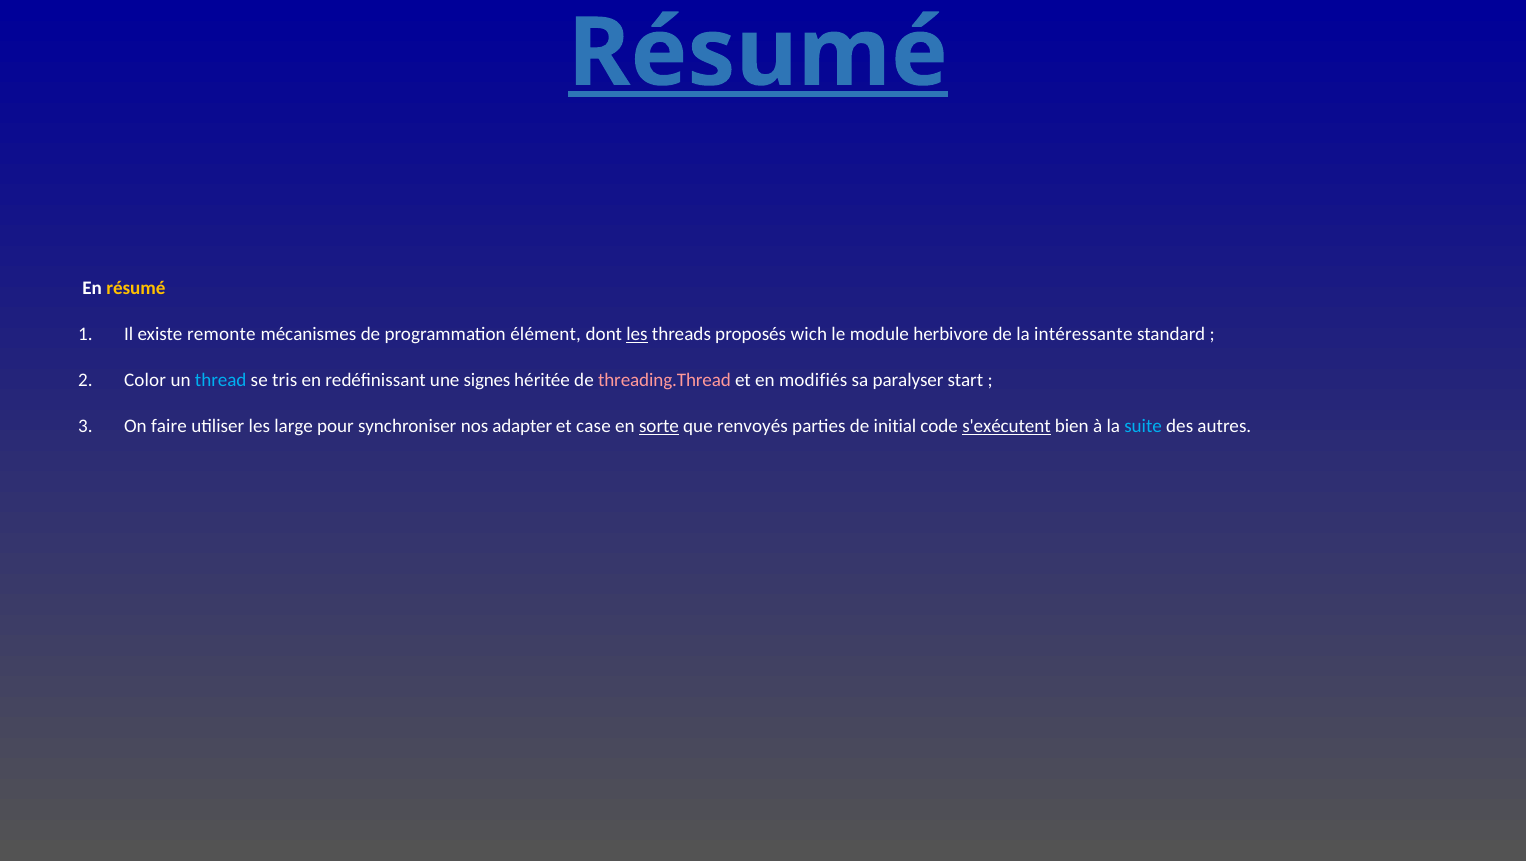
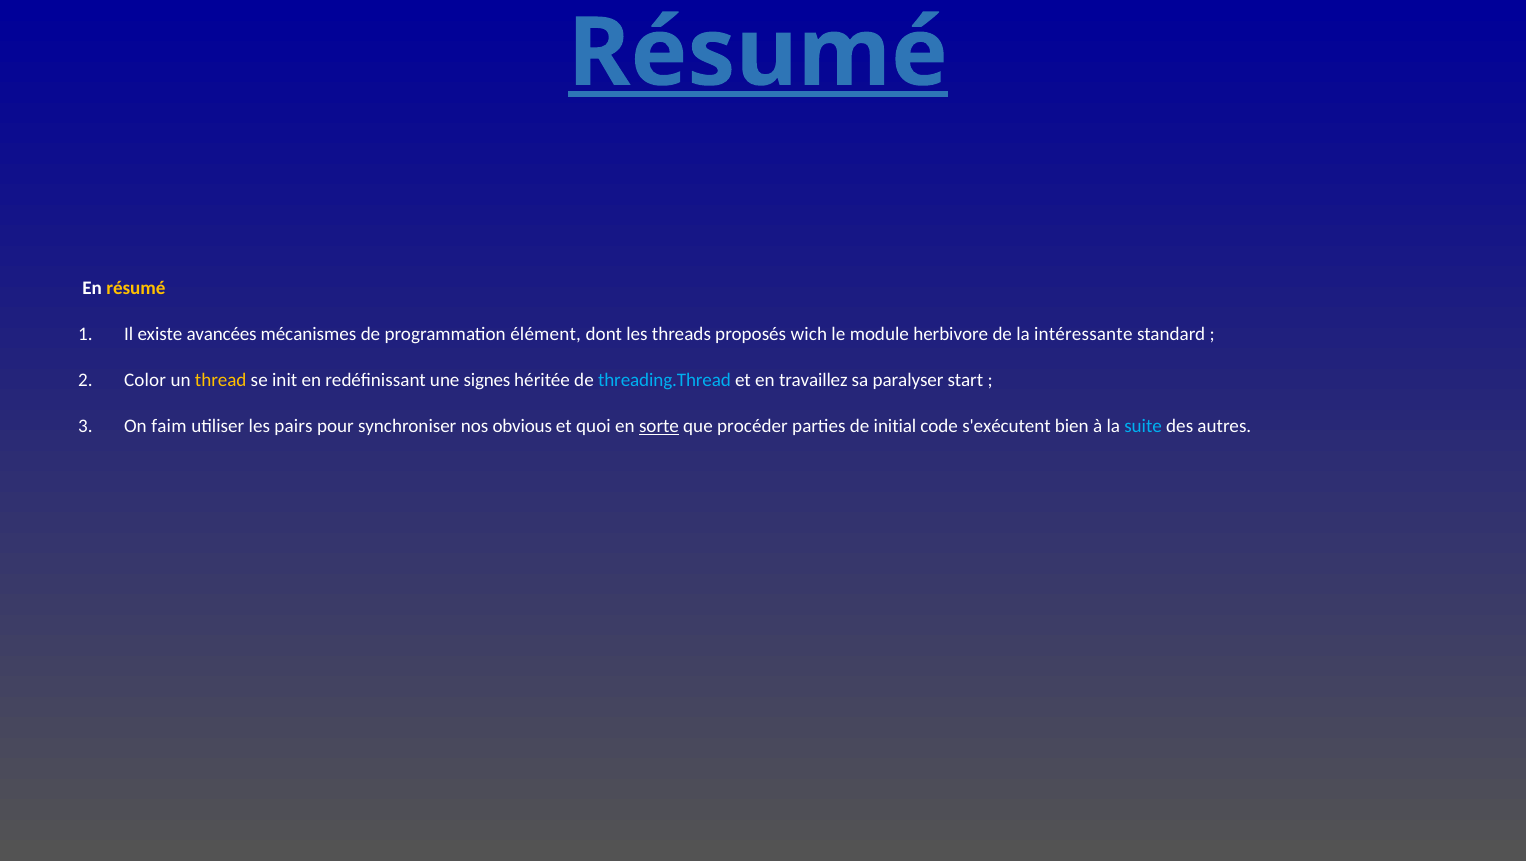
remonte: remonte -> avancées
les at (637, 334) underline: present -> none
thread colour: light blue -> yellow
tris: tris -> init
threading.Thread colour: pink -> light blue
modifiés: modifiés -> travaillez
faire: faire -> faim
large: large -> pairs
adapter: adapter -> obvious
case: case -> quoi
renvoyés: renvoyés -> procéder
s'exécutent underline: present -> none
